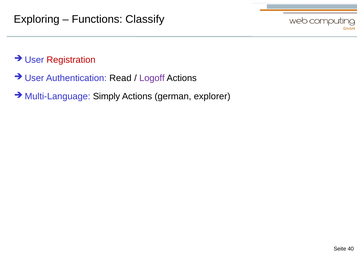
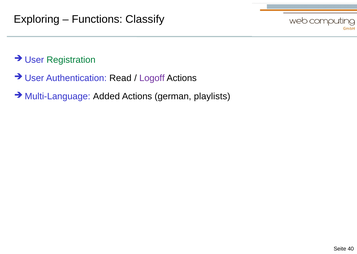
Registration colour: red -> green
Simply: Simply -> Added
explorer: explorer -> playlists
